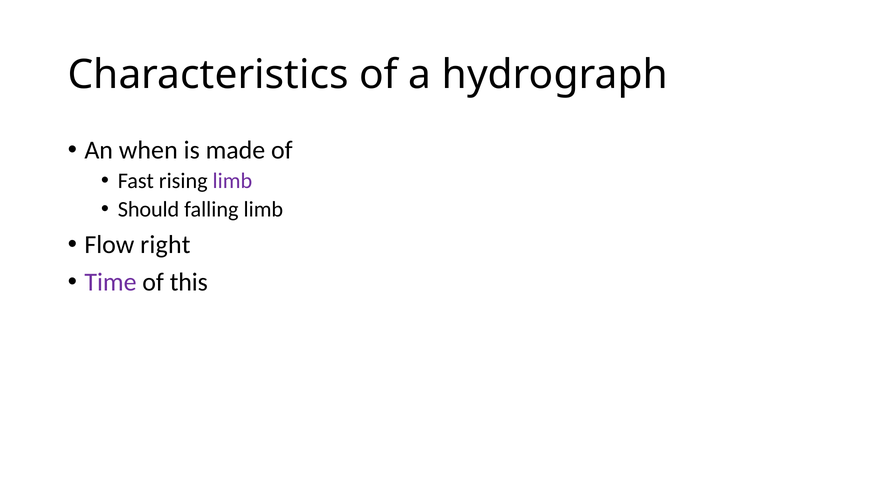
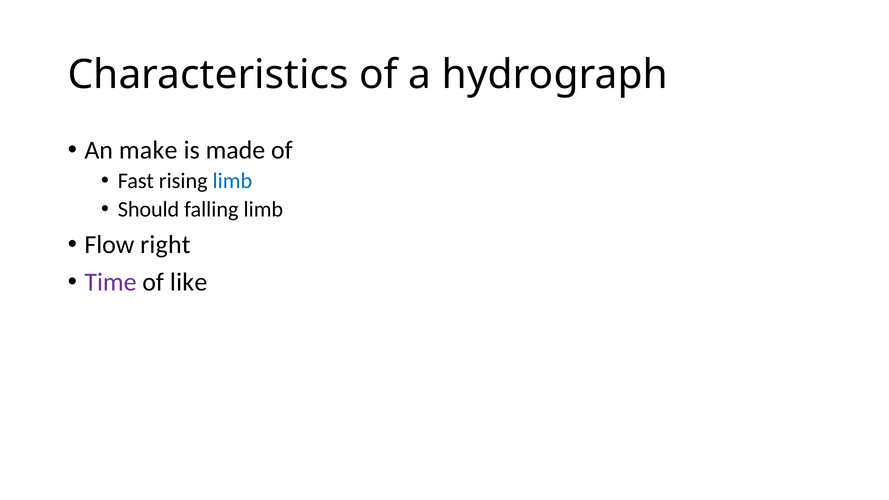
when: when -> make
limb at (232, 181) colour: purple -> blue
this: this -> like
